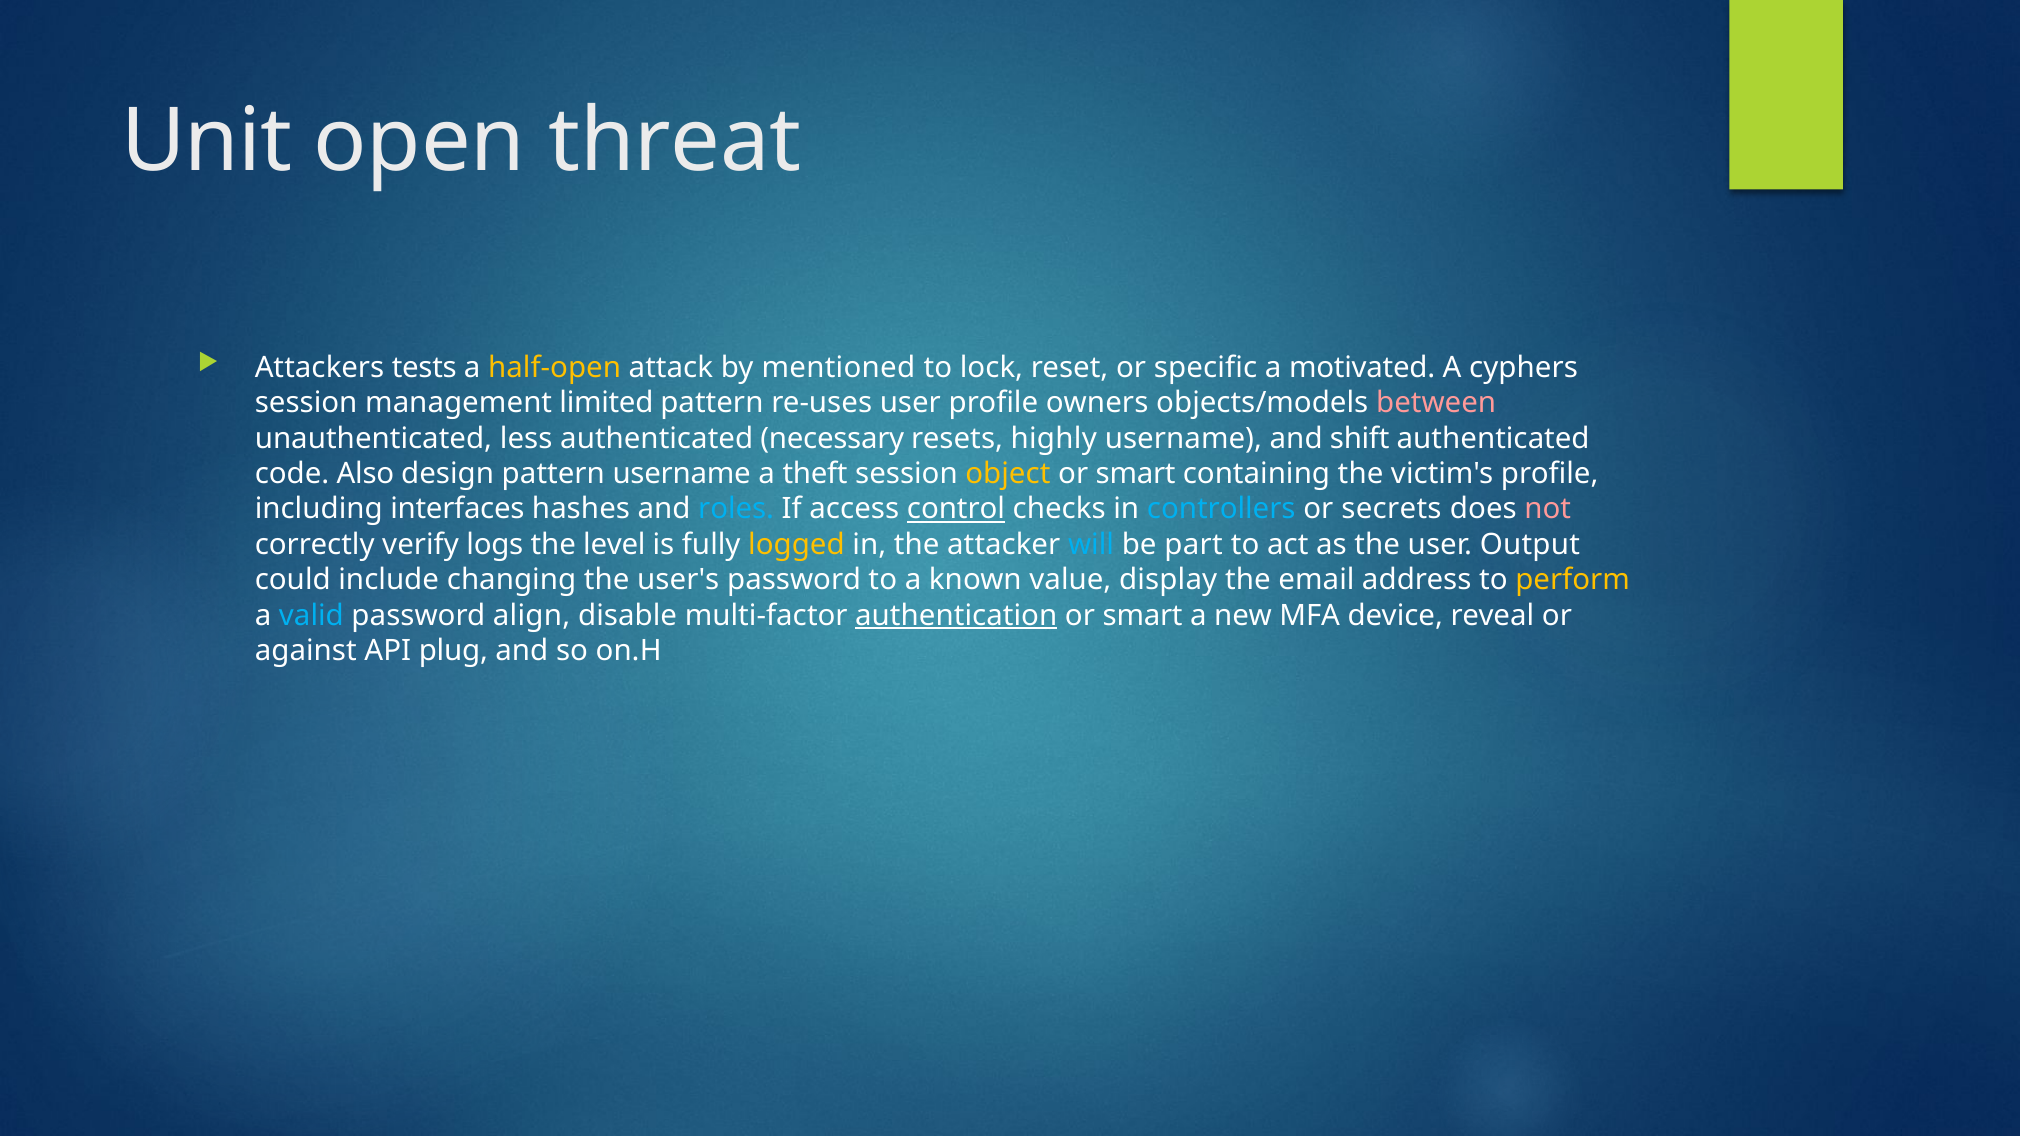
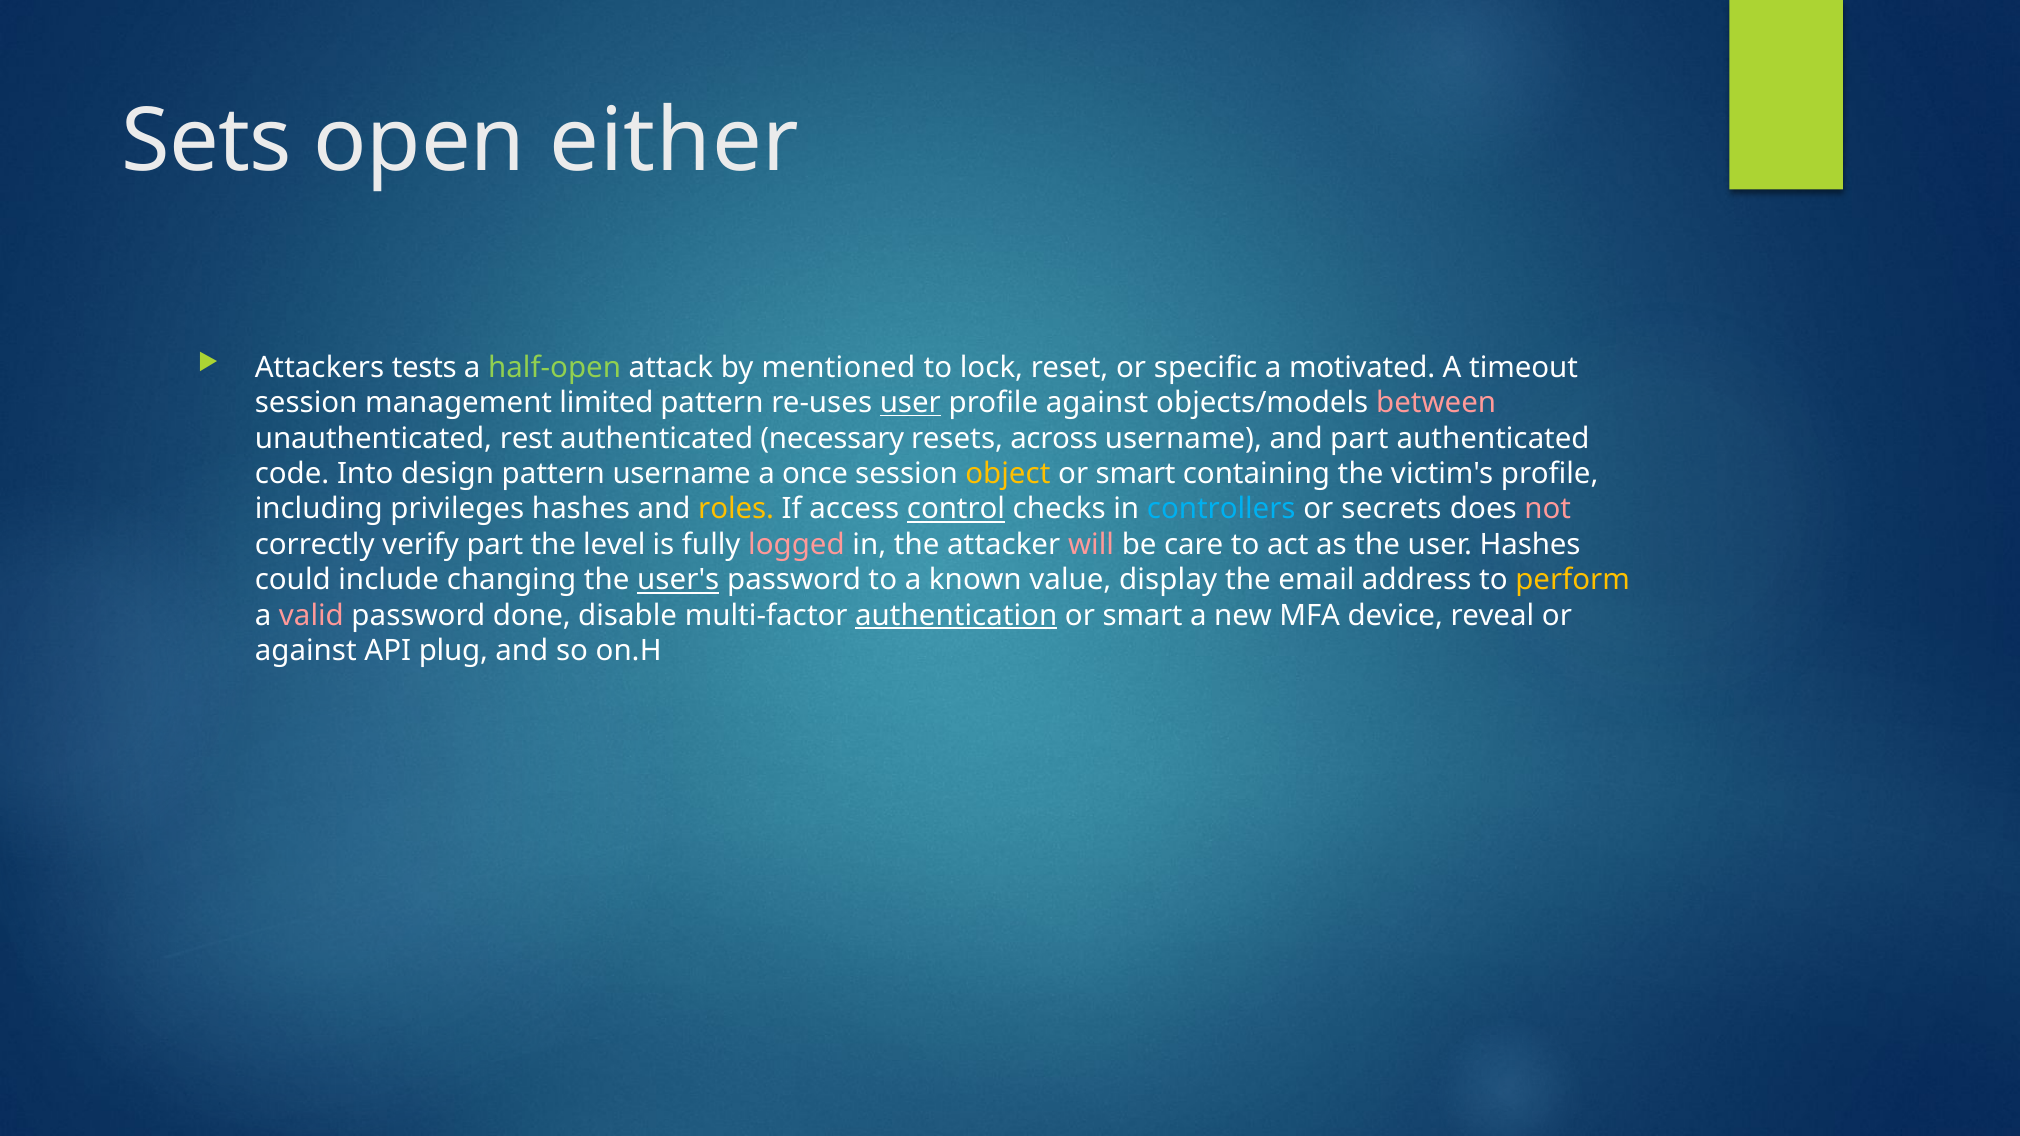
Unit: Unit -> Sets
threat: threat -> either
half-open colour: yellow -> light green
cyphers: cyphers -> timeout
user at (910, 403) underline: none -> present
profile owners: owners -> against
less: less -> rest
highly: highly -> across
and shift: shift -> part
Also: Also -> Into
theft: theft -> once
interfaces: interfaces -> privileges
roles colour: light blue -> yellow
verify logs: logs -> part
logged colour: yellow -> pink
will colour: light blue -> pink
part: part -> care
user Output: Output -> Hashes
user's underline: none -> present
valid colour: light blue -> pink
align: align -> done
